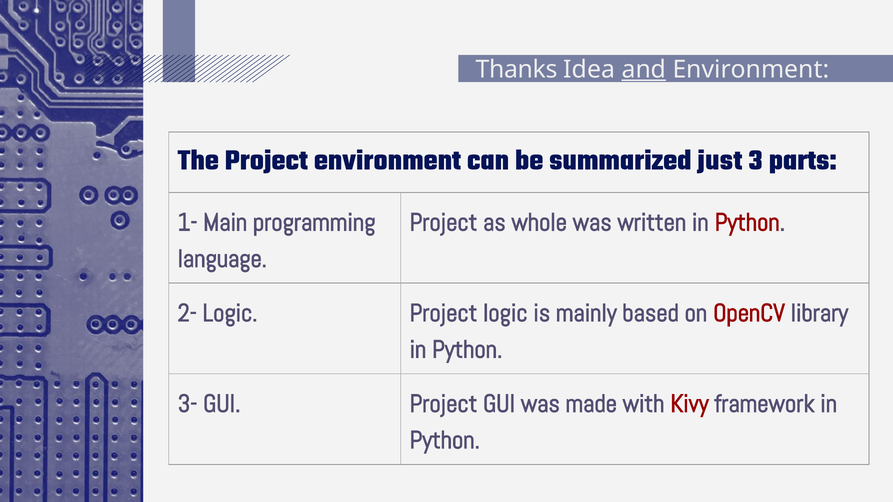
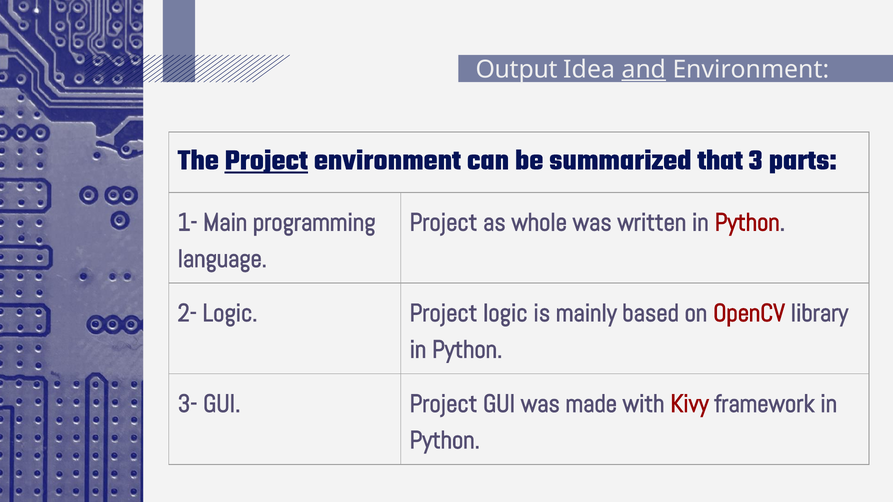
Thanks: Thanks -> Output
Project at (266, 160) underline: none -> present
just: just -> that
